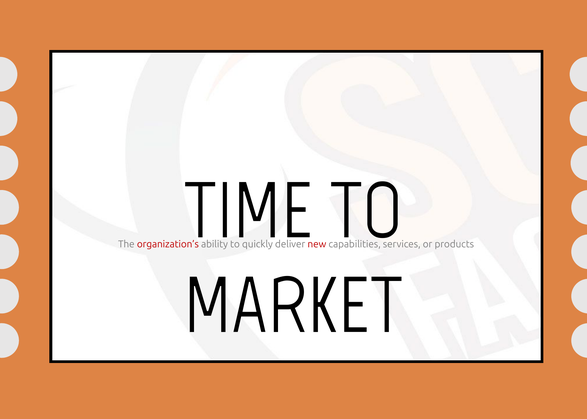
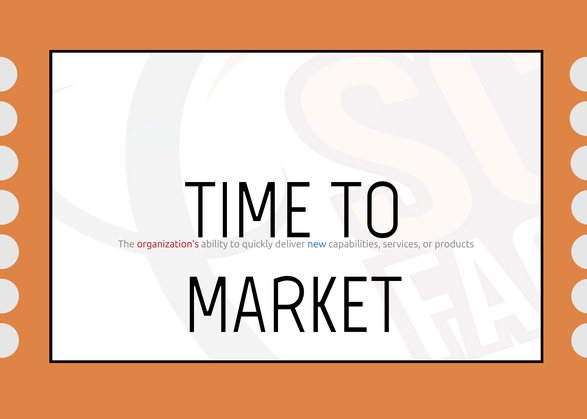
new colour: red -> blue
